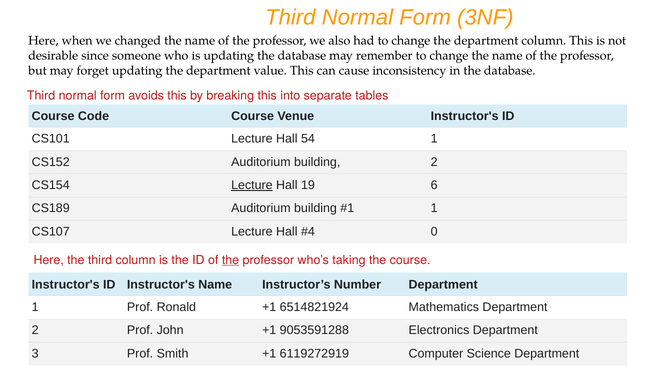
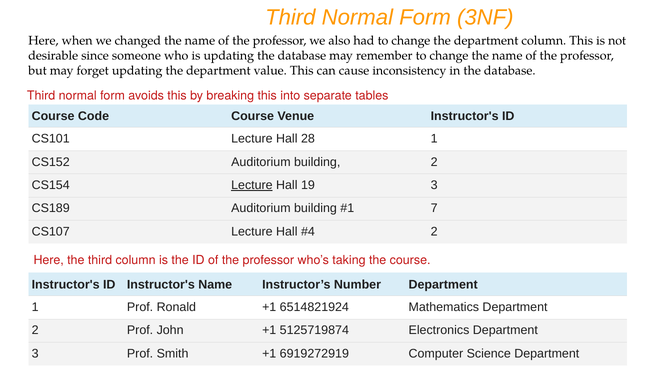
54: 54 -> 28
19 6: 6 -> 3
1 at (434, 209): 1 -> 7
0 at (434, 232): 0 -> 2
the at (231, 260) underline: present -> none
9053591288: 9053591288 -> 5125719874
6119272919: 6119272919 -> 6919272919
